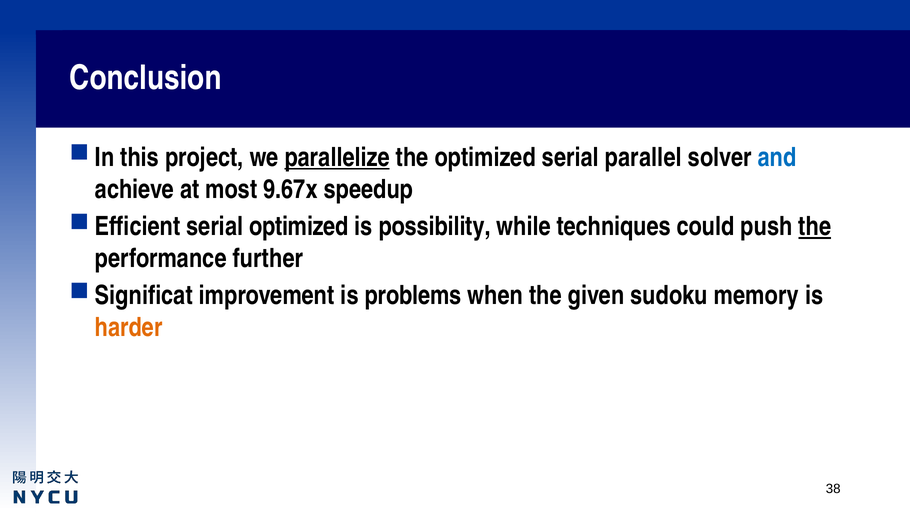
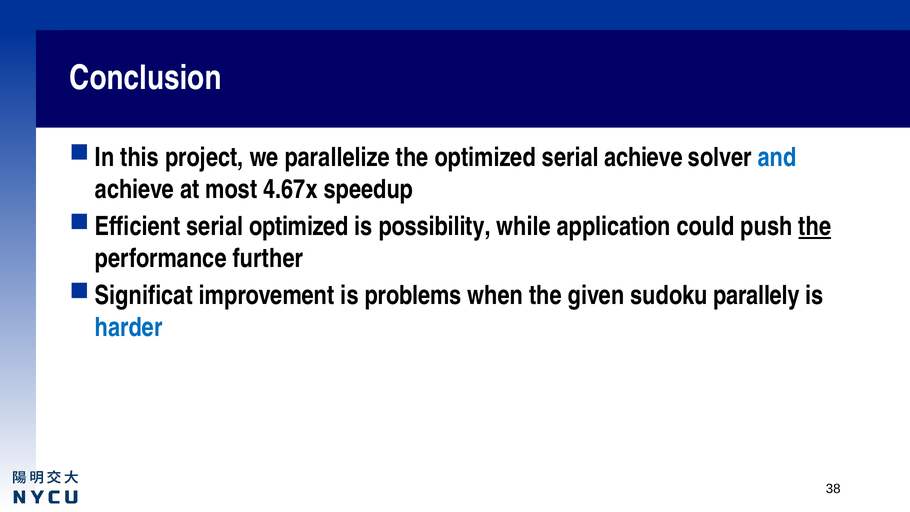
parallelize underline: present -> none
serial parallel: parallel -> achieve
9.67x: 9.67x -> 4.67x
techniques: techniques -> application
memory: memory -> parallely
harder colour: orange -> blue
